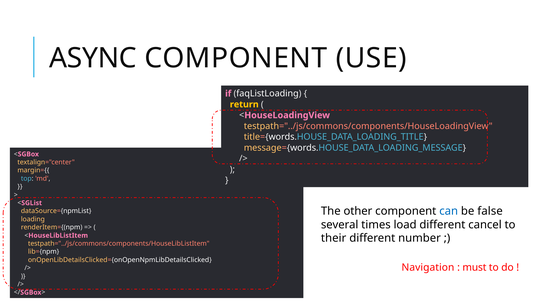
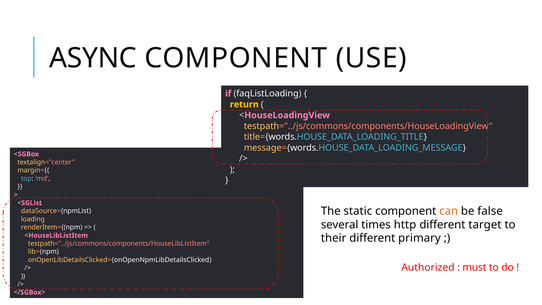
other: other -> static
can colour: blue -> orange
load: load -> http
cancel: cancel -> target
number: number -> primary
Navigation: Navigation -> Authorized
